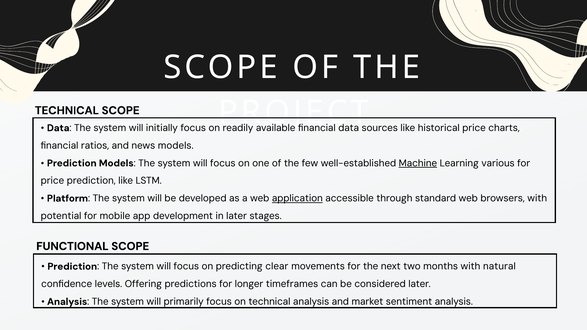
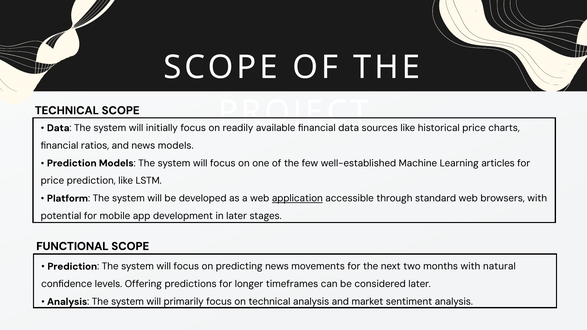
Machine underline: present -> none
various: various -> articles
predicting clear: clear -> news
